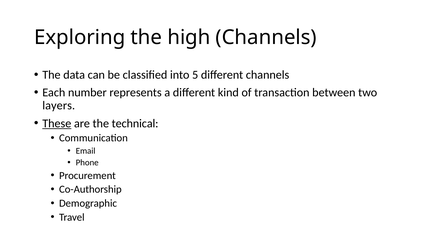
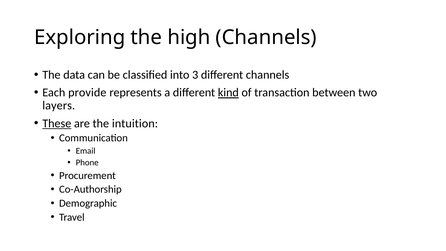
5: 5 -> 3
number: number -> provide
kind underline: none -> present
technical: technical -> intuition
